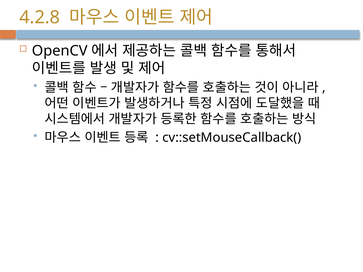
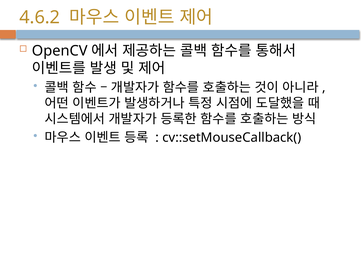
4.2.8: 4.2.8 -> 4.6.2
